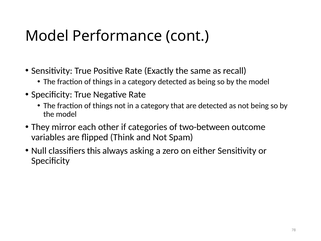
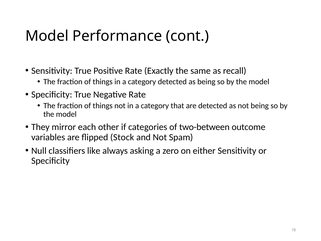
Think: Think -> Stock
this: this -> like
